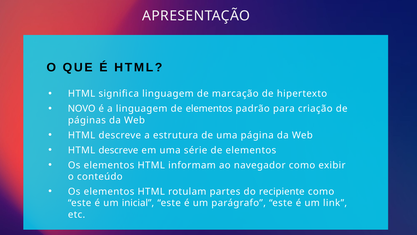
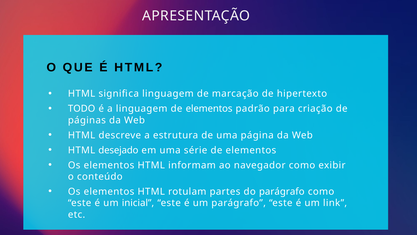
NOVO: NOVO -> TODO
descreve at (118, 150): descreve -> desejado
do recipiente: recipiente -> parágrafo
